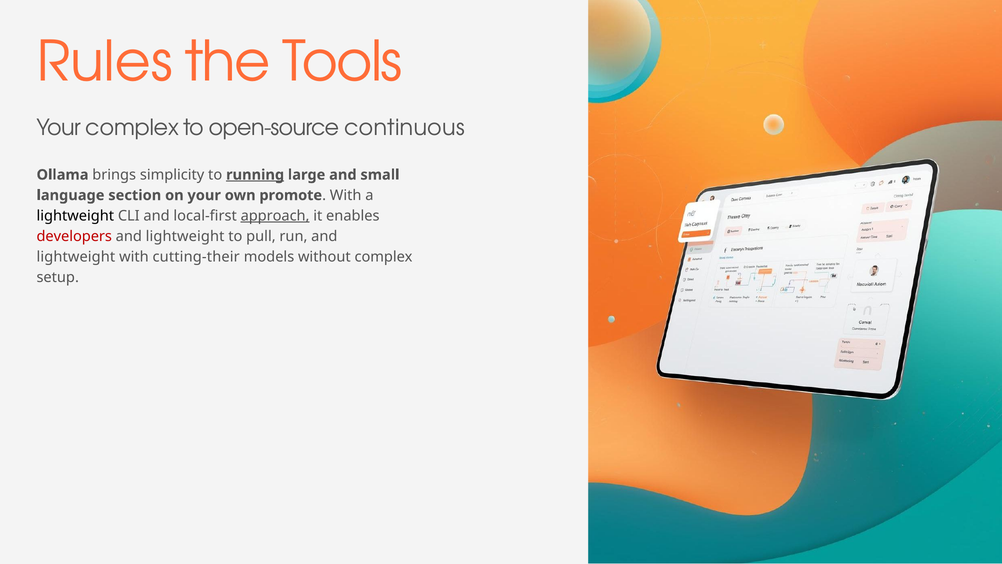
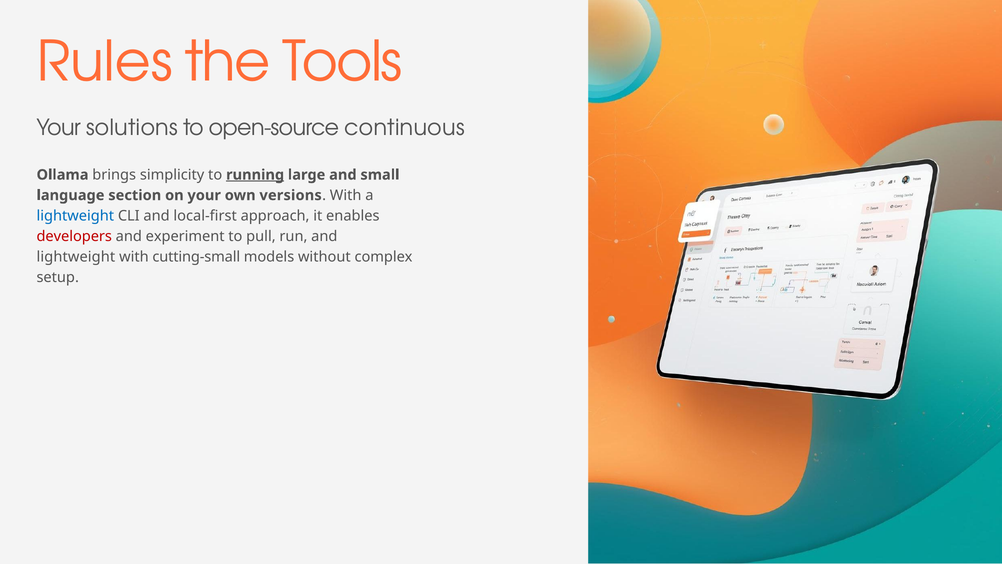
Your complex: complex -> solutions
promote: promote -> versions
lightweight at (75, 216) colour: black -> blue
approach underline: present -> none
lightweight at (185, 236): lightweight -> experiment
cutting-their: cutting-their -> cutting-small
